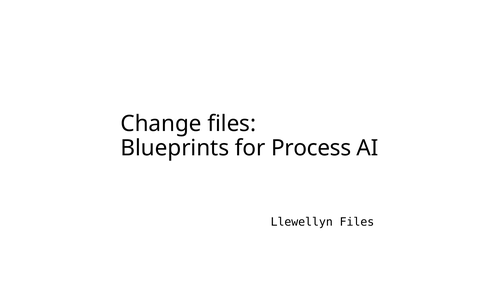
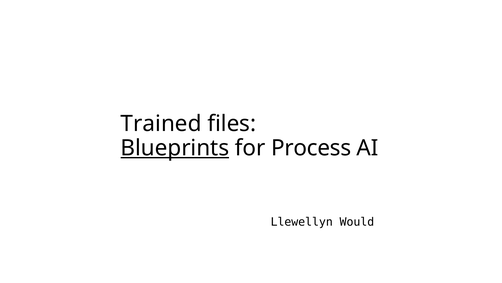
Change: Change -> Trained
Blueprints underline: none -> present
Llewellyn Files: Files -> Would
